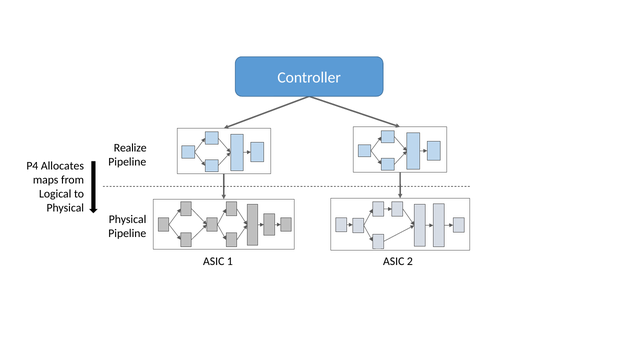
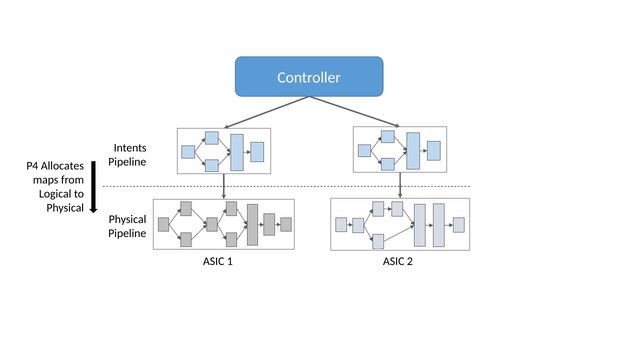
Realize: Realize -> Intents
